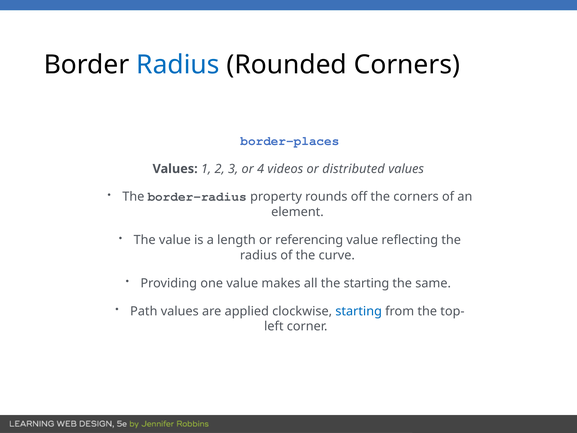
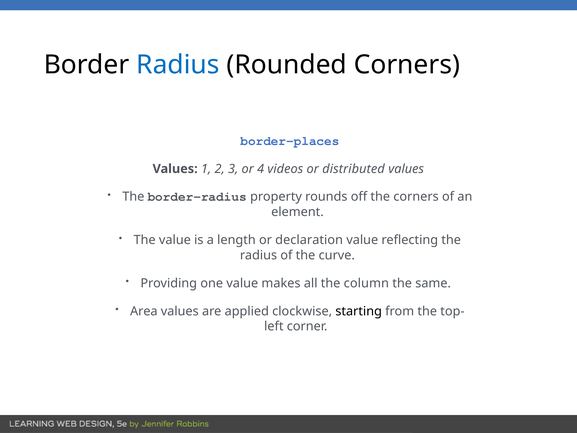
referencing: referencing -> declaration
the starting: starting -> column
Path: Path -> Area
starting at (359, 311) colour: blue -> black
